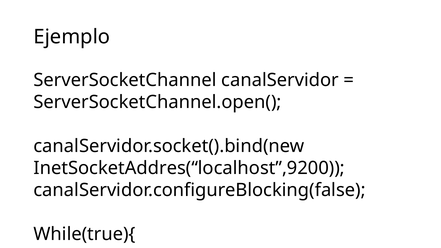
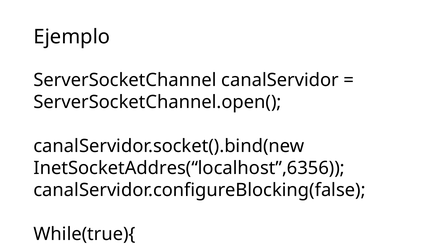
InetSocketAddres(“localhost”,9200: InetSocketAddres(“localhost”,9200 -> InetSocketAddres(“localhost”,6356
